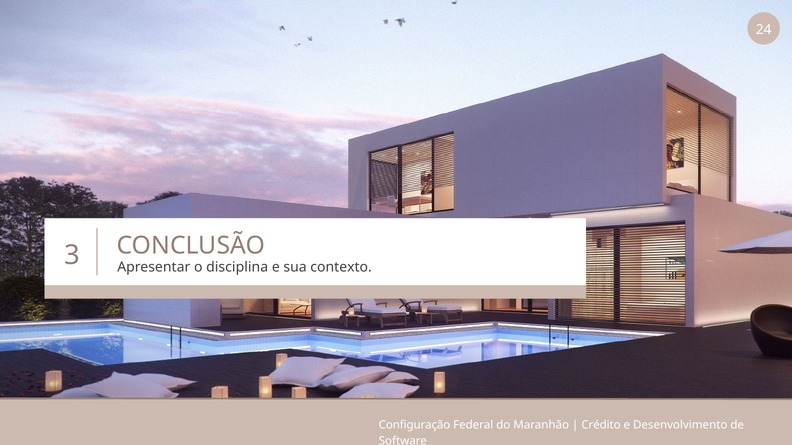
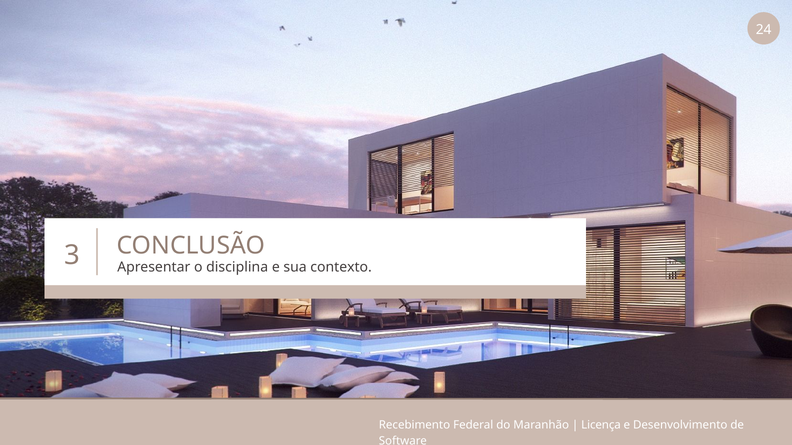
Configuração: Configuração -> Recebimento
Crédito: Crédito -> Licença
